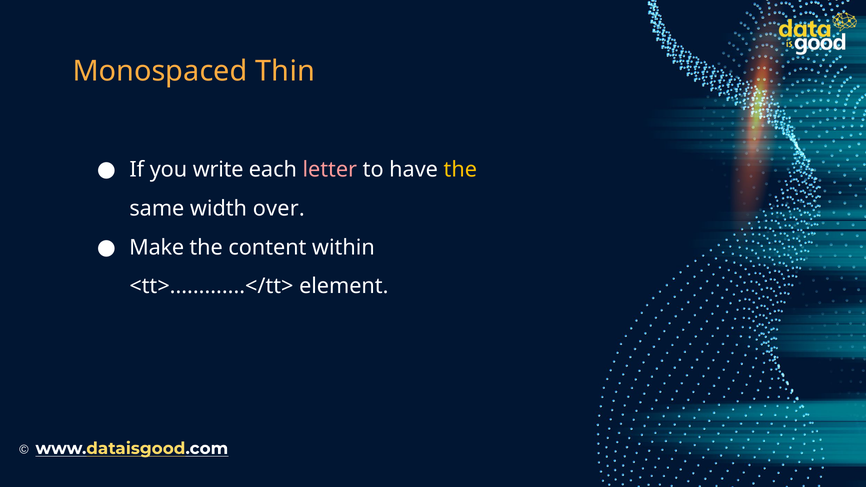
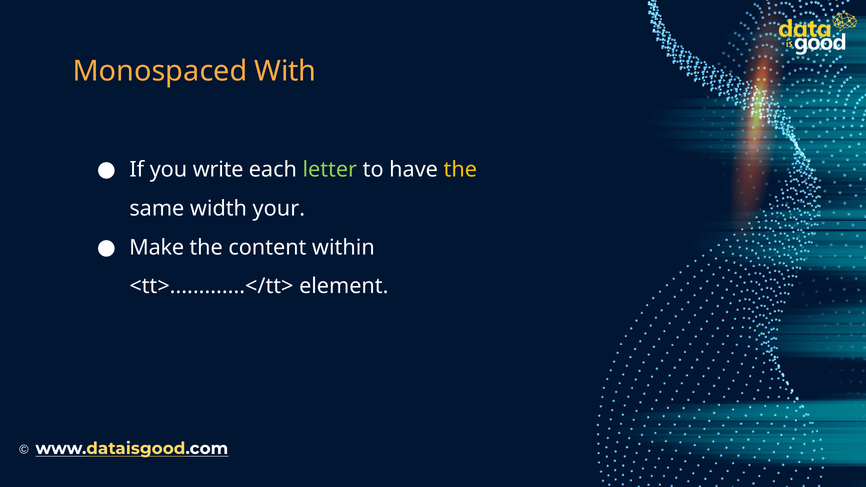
Thin: Thin -> With
letter colour: pink -> light green
over: over -> your
